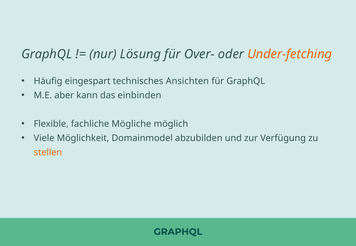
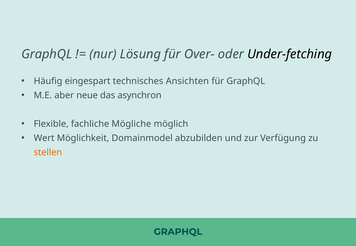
Under-fetching colour: orange -> black
kann: kann -> neue
einbinden: einbinden -> asynchron
Viele: Viele -> Wert
